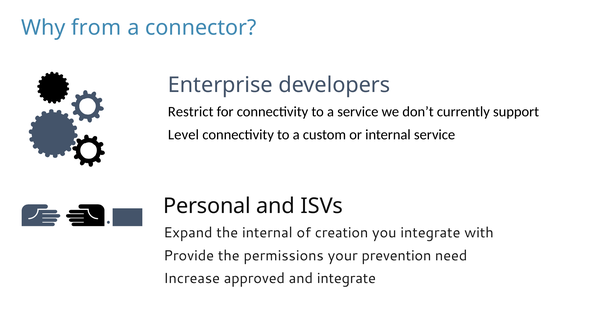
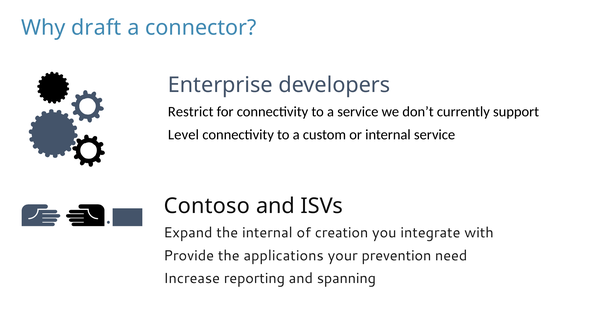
from: from -> draft
Personal: Personal -> Contoso
permissions: permissions -> applications
approved: approved -> reporting
and integrate: integrate -> spanning
